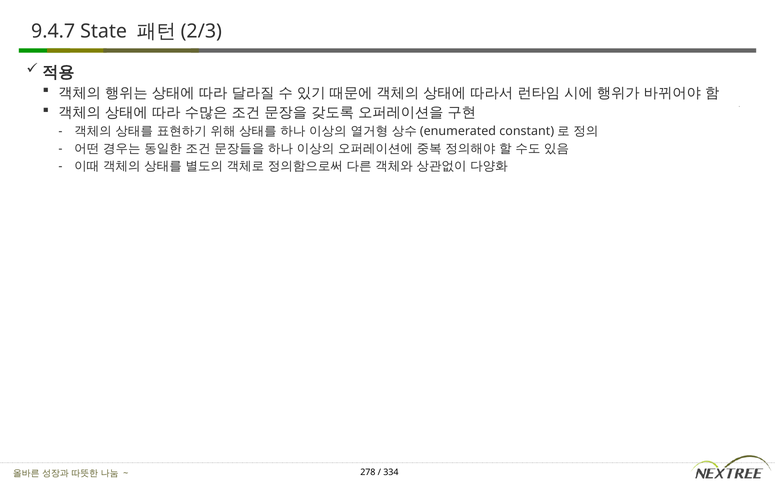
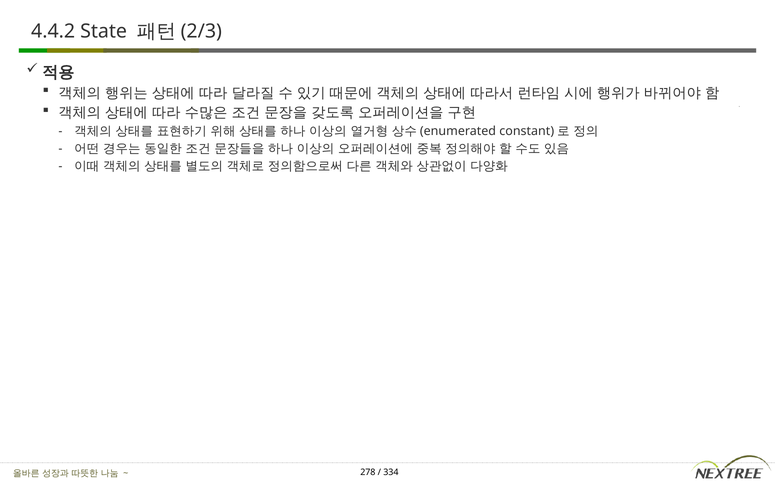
9.4.7: 9.4.7 -> 4.4.2
